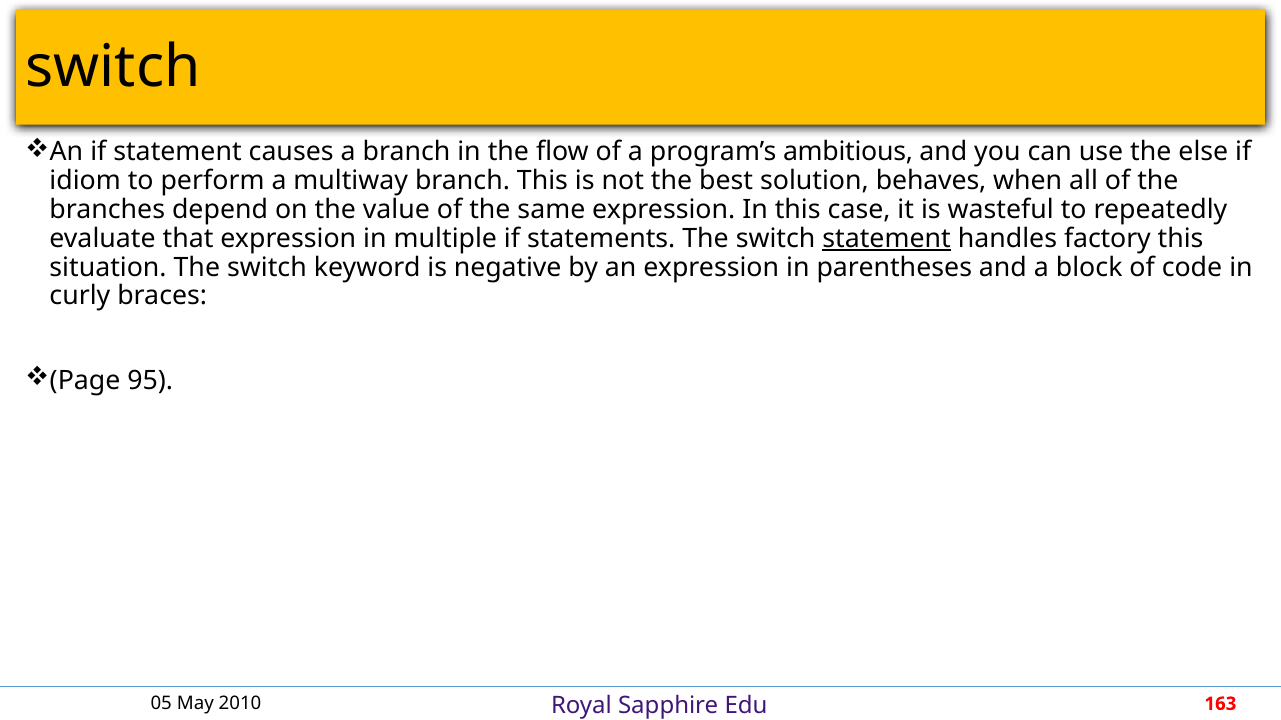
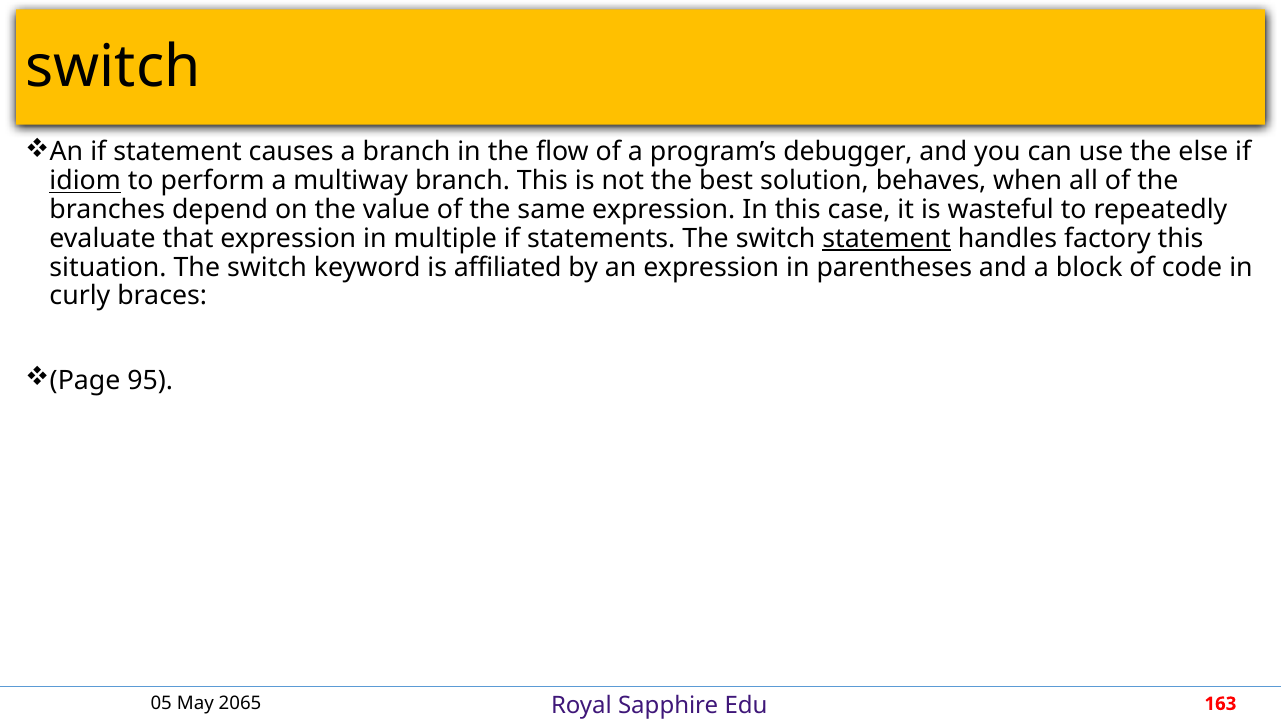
ambitious: ambitious -> debugger
idiom underline: none -> present
negative: negative -> affiliated
2010: 2010 -> 2065
